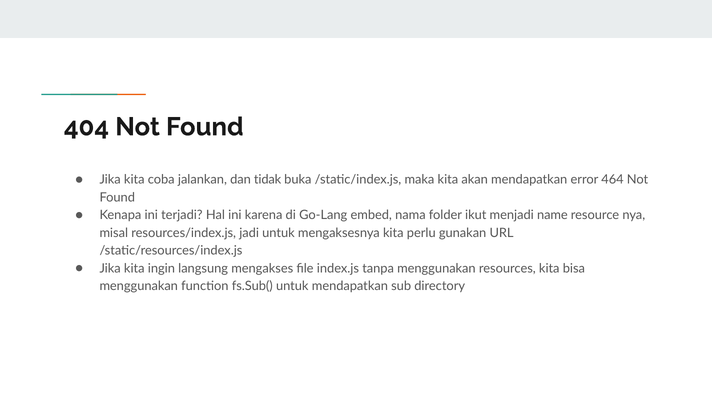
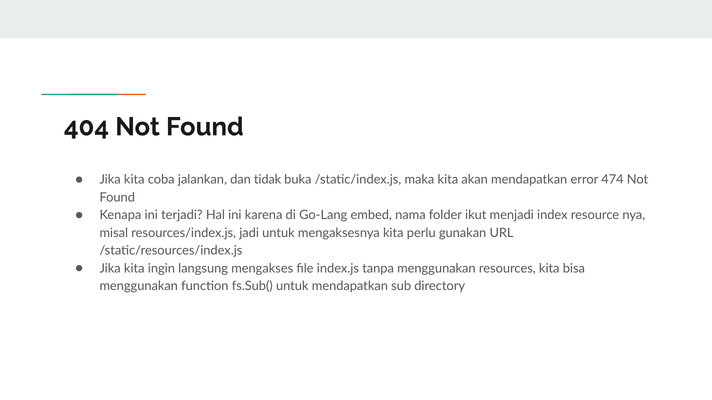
464: 464 -> 474
name: name -> index
